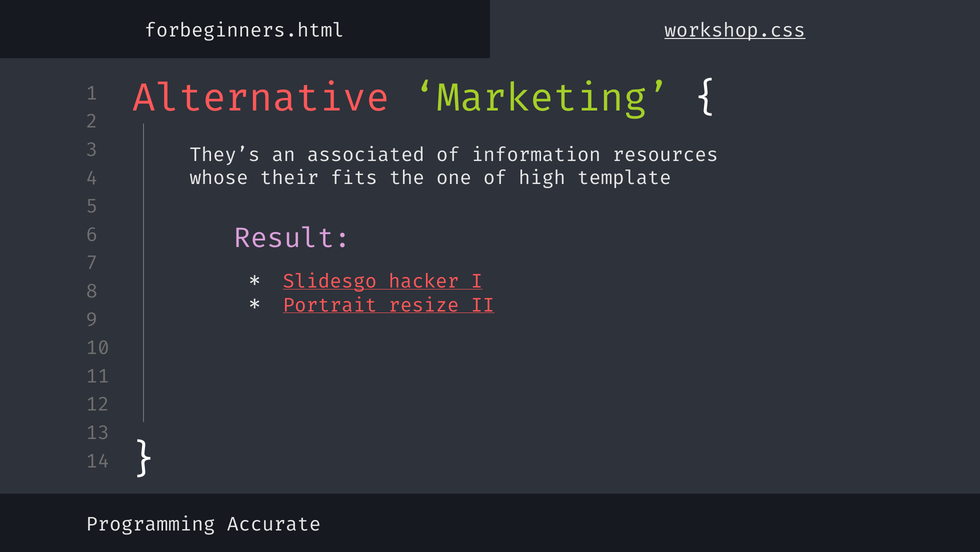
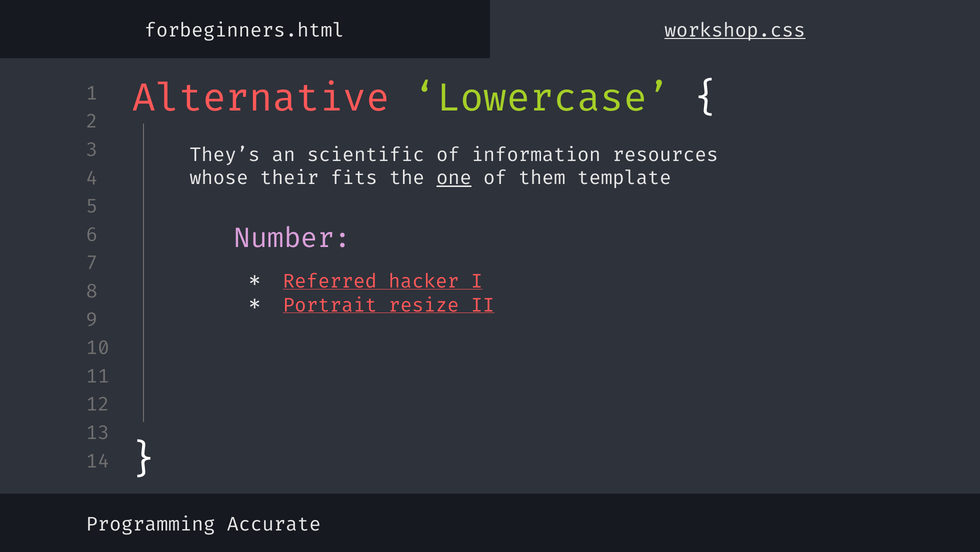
Marketing: Marketing -> Lowercase
associated: associated -> scientific
one underline: none -> present
high: high -> them
Result: Result -> Number
Slidesgo: Slidesgo -> Referred
